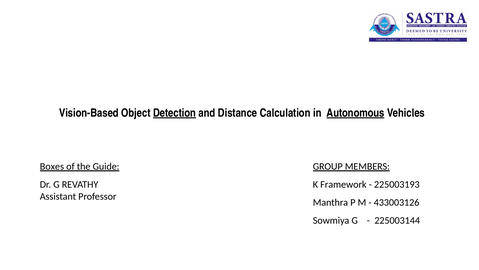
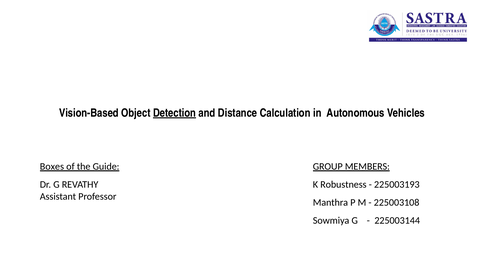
Autonomous underline: present -> none
Framework: Framework -> Robustness
433003126: 433003126 -> 225003108
